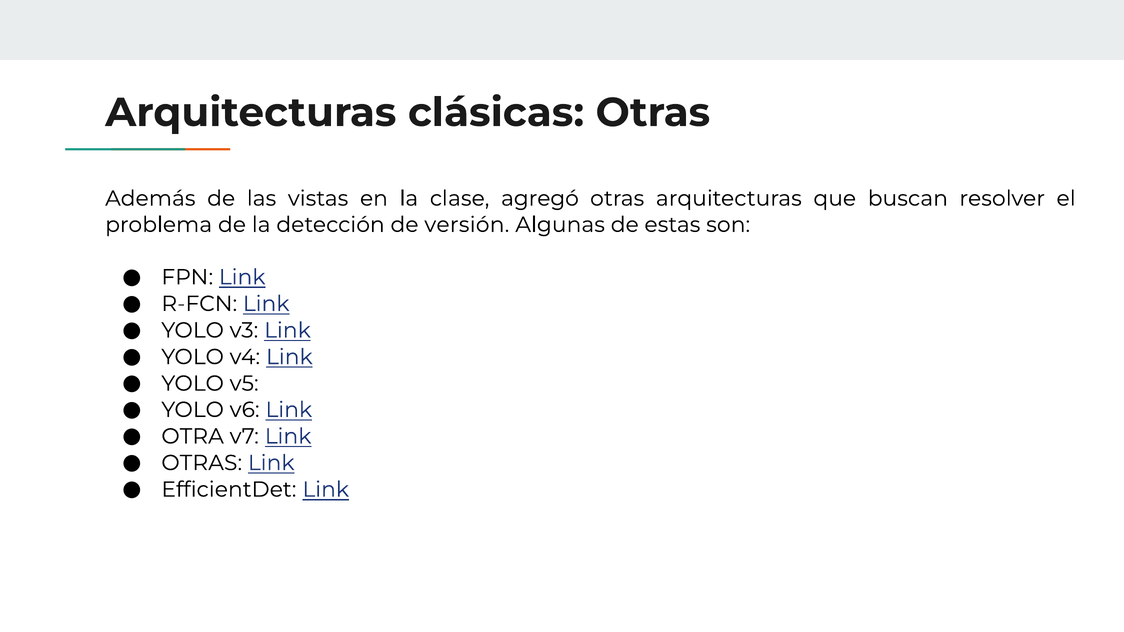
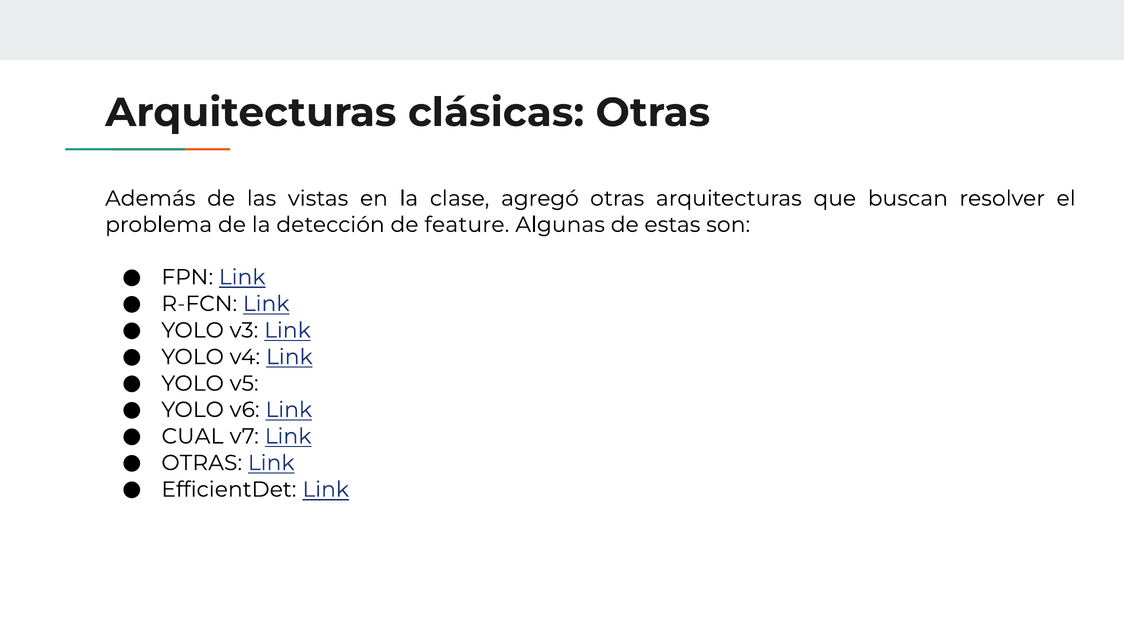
versión: versión -> feature
OTRA: OTRA -> CUAL
